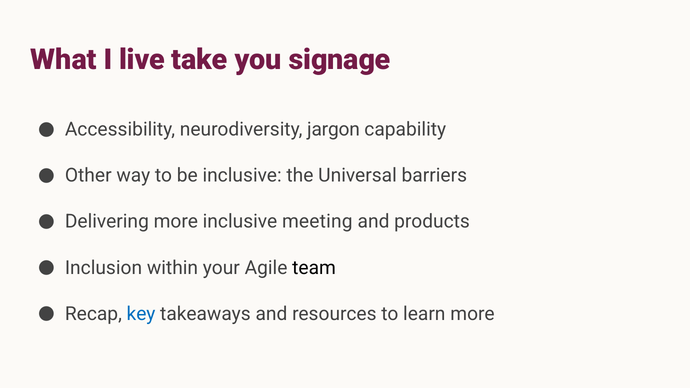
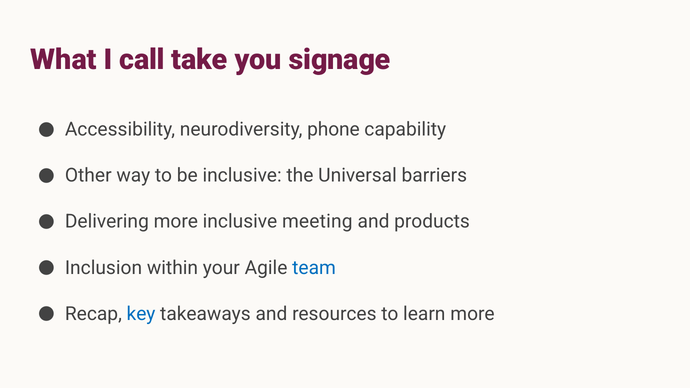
live: live -> call
jargon: jargon -> phone
team colour: black -> blue
